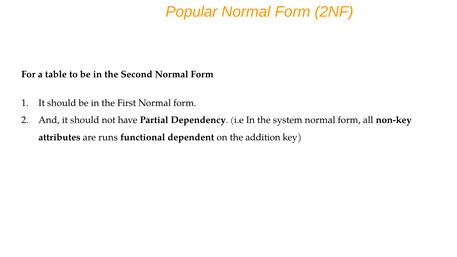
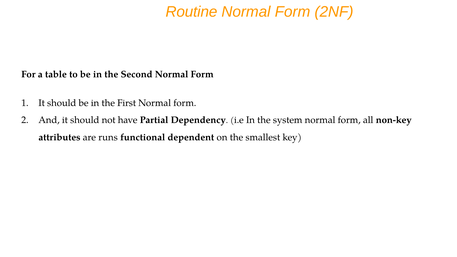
Popular: Popular -> Routine
addition: addition -> smallest
